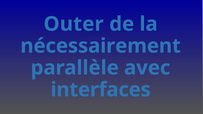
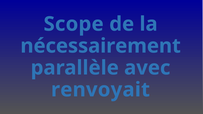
Outer: Outer -> Scope
interfaces: interfaces -> renvoyait
